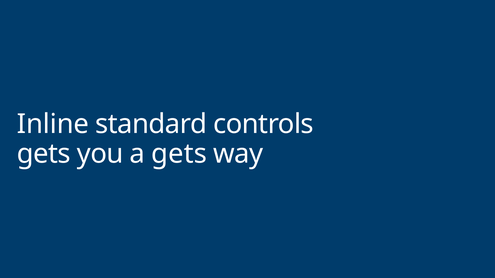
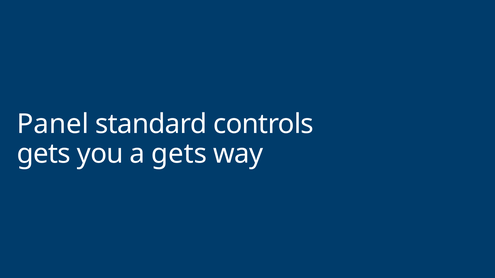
Inline: Inline -> Panel
